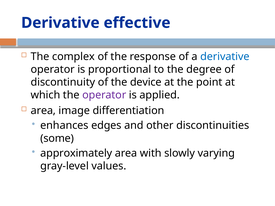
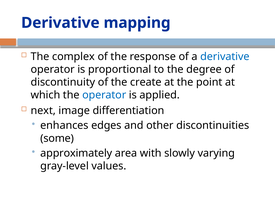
effective: effective -> mapping
device: device -> create
operator at (104, 95) colour: purple -> blue
area at (43, 111): area -> next
